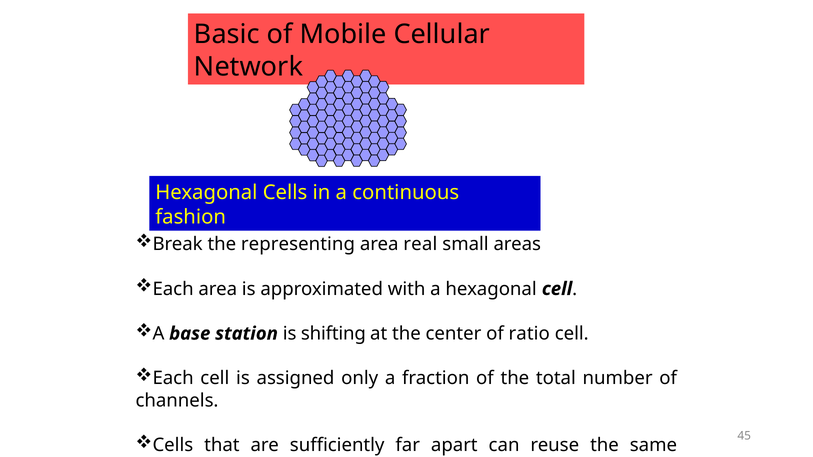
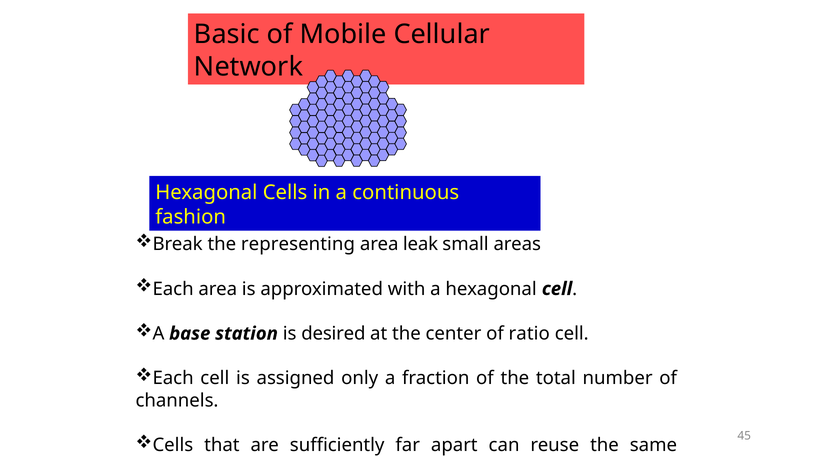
real: real -> leak
shifting: shifting -> desired
